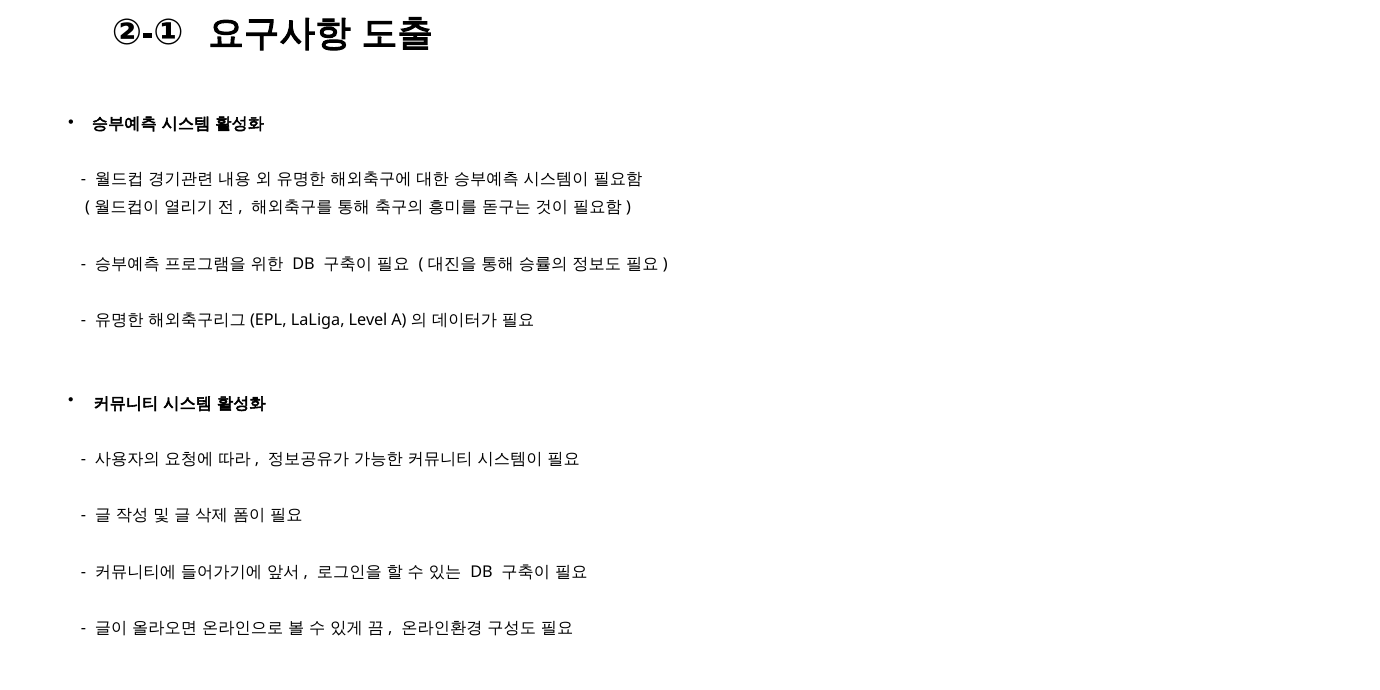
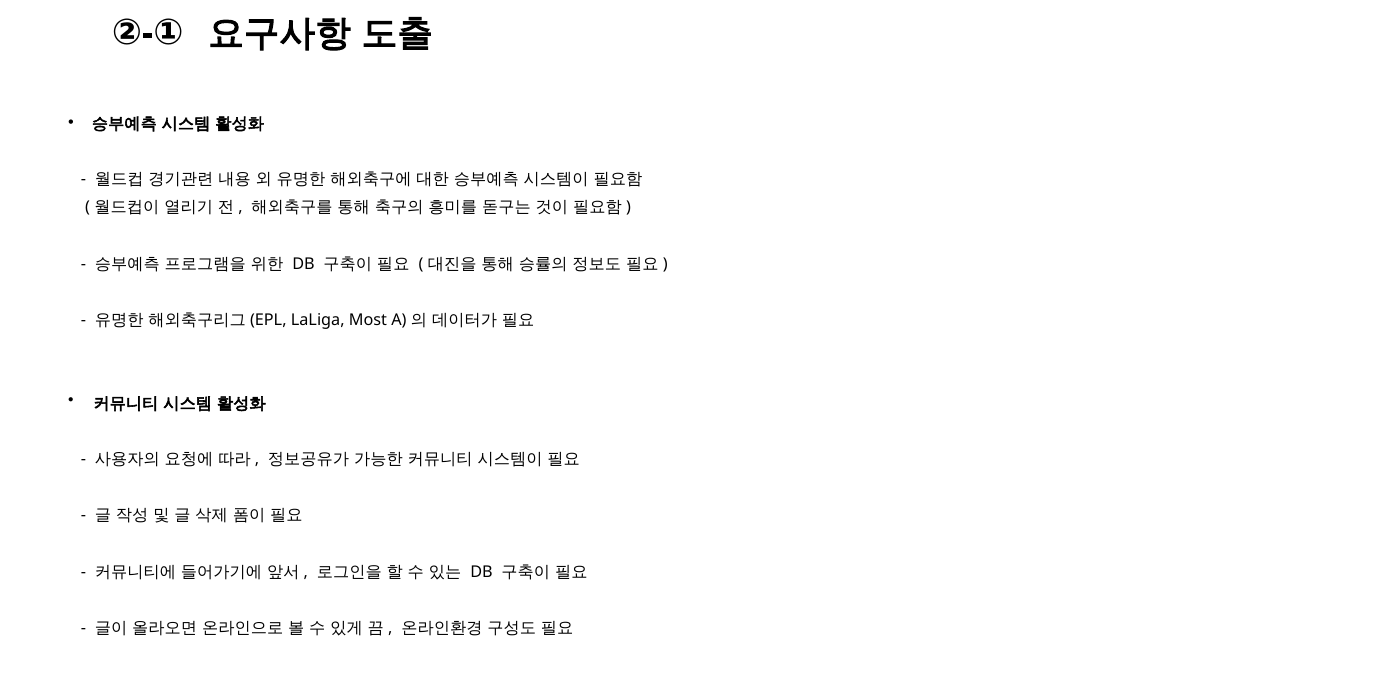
Level: Level -> Most
